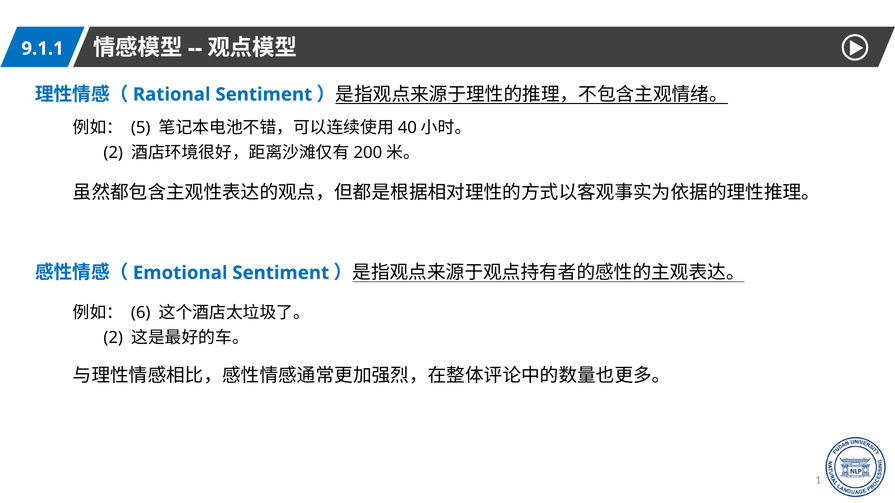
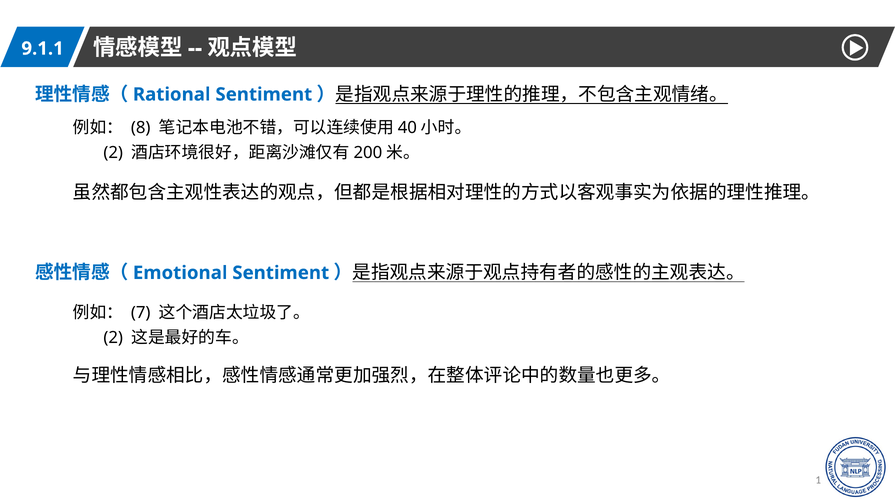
5: 5 -> 8
6: 6 -> 7
